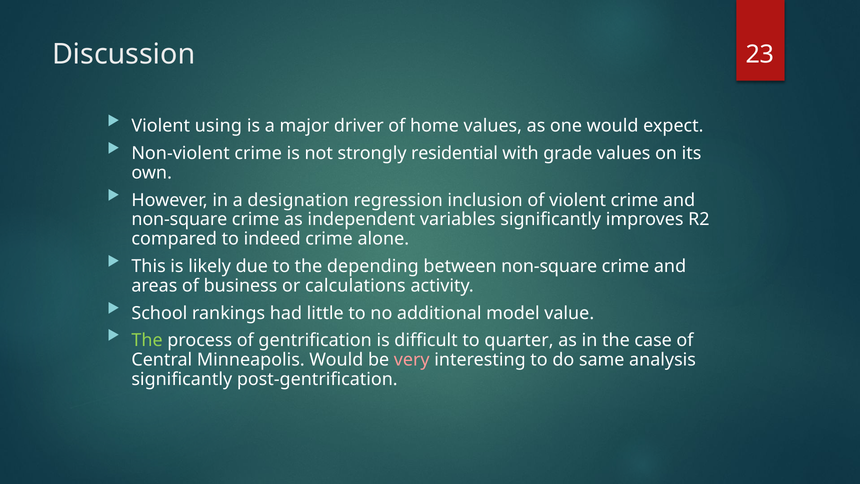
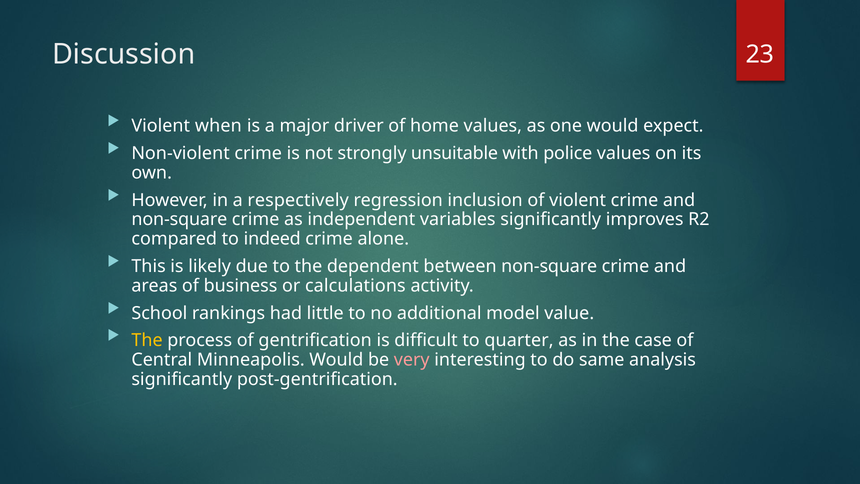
using: using -> when
residential: residential -> unsuitable
grade: grade -> police
designation: designation -> respectively
depending: depending -> dependent
The at (147, 340) colour: light green -> yellow
